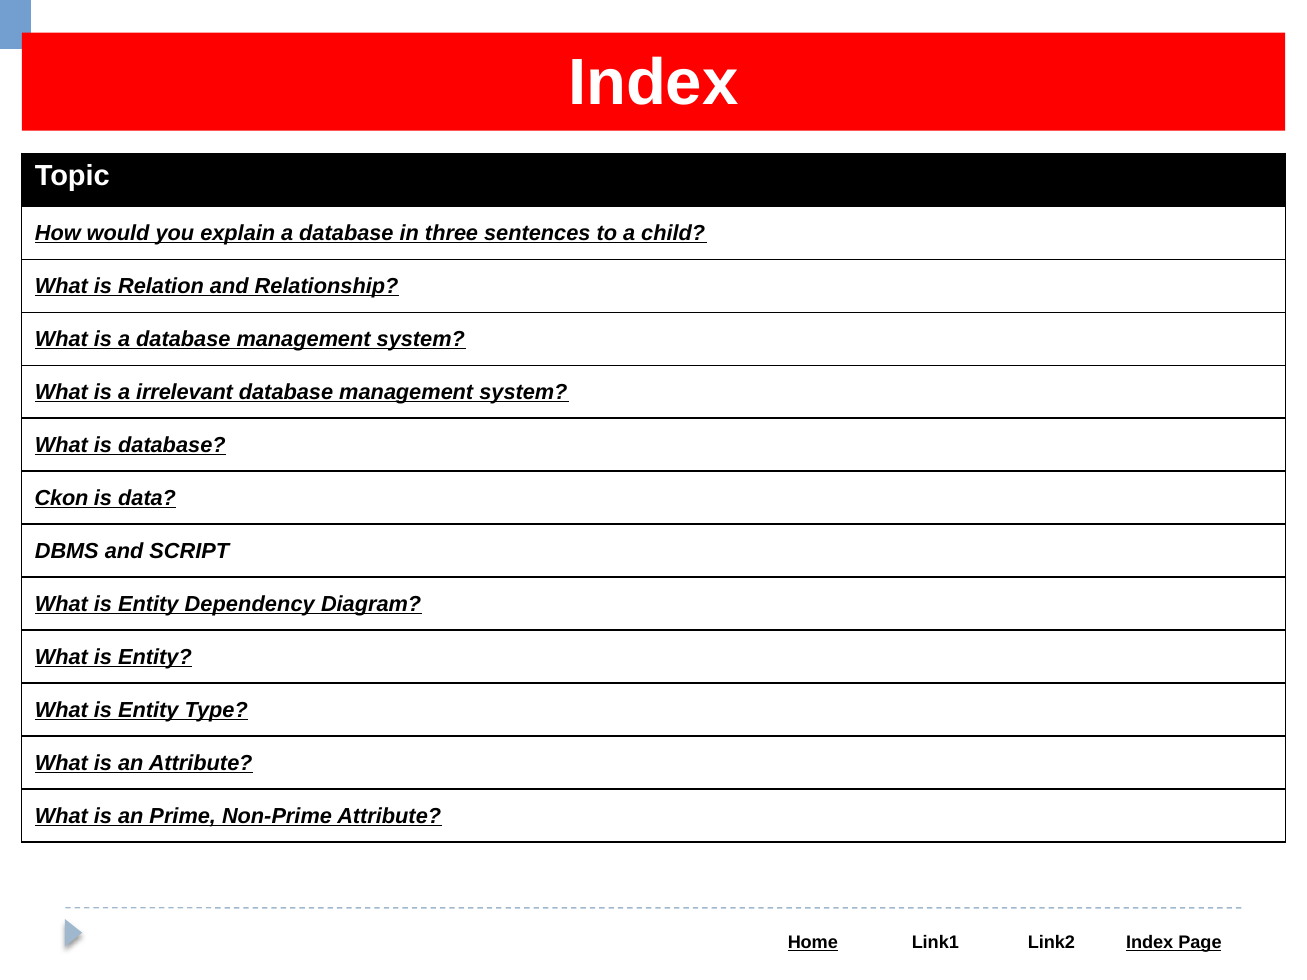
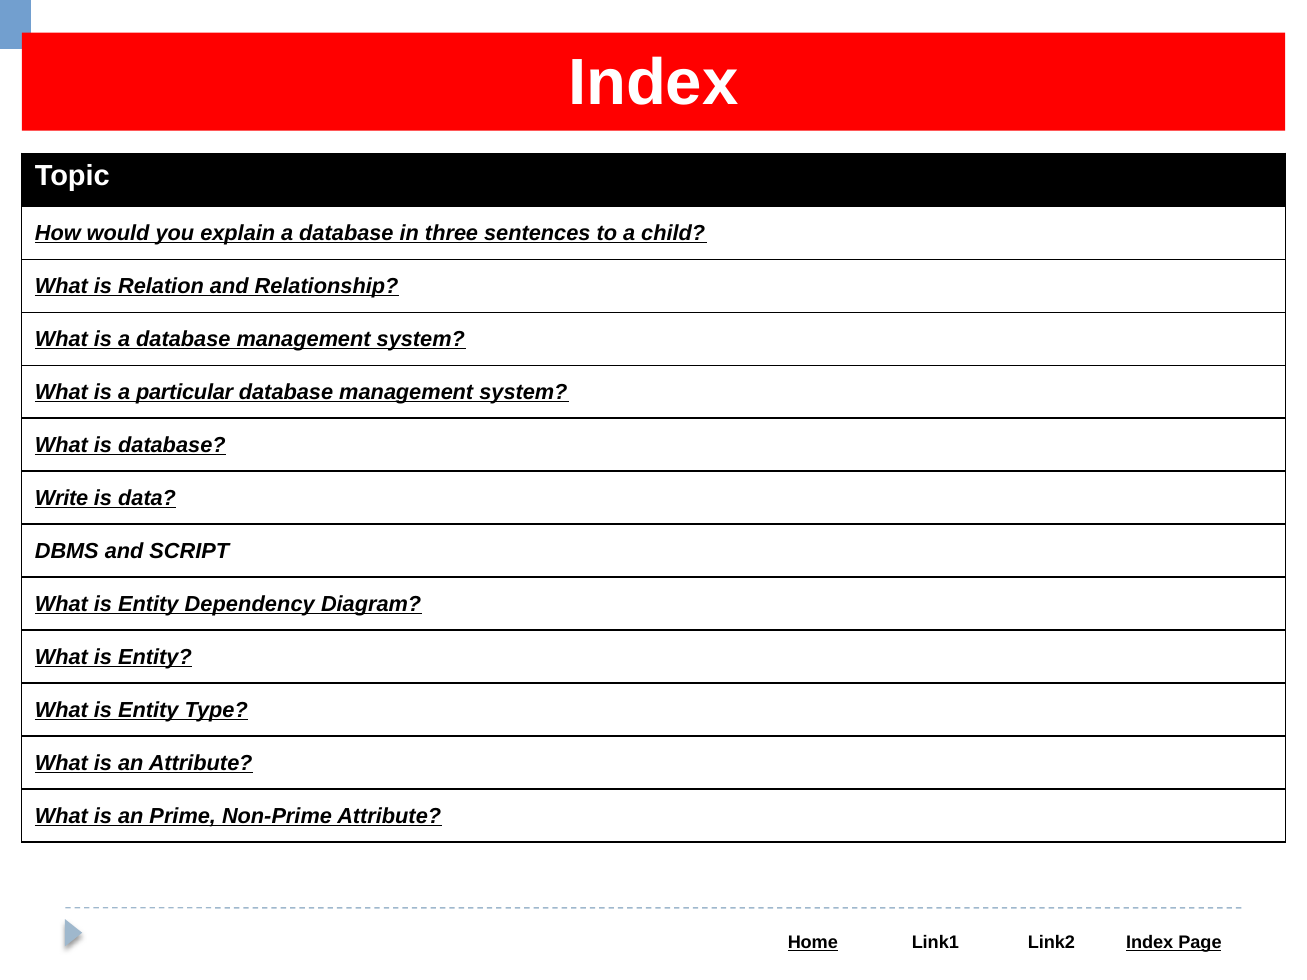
irrelevant: irrelevant -> particular
Ckon: Ckon -> Write
